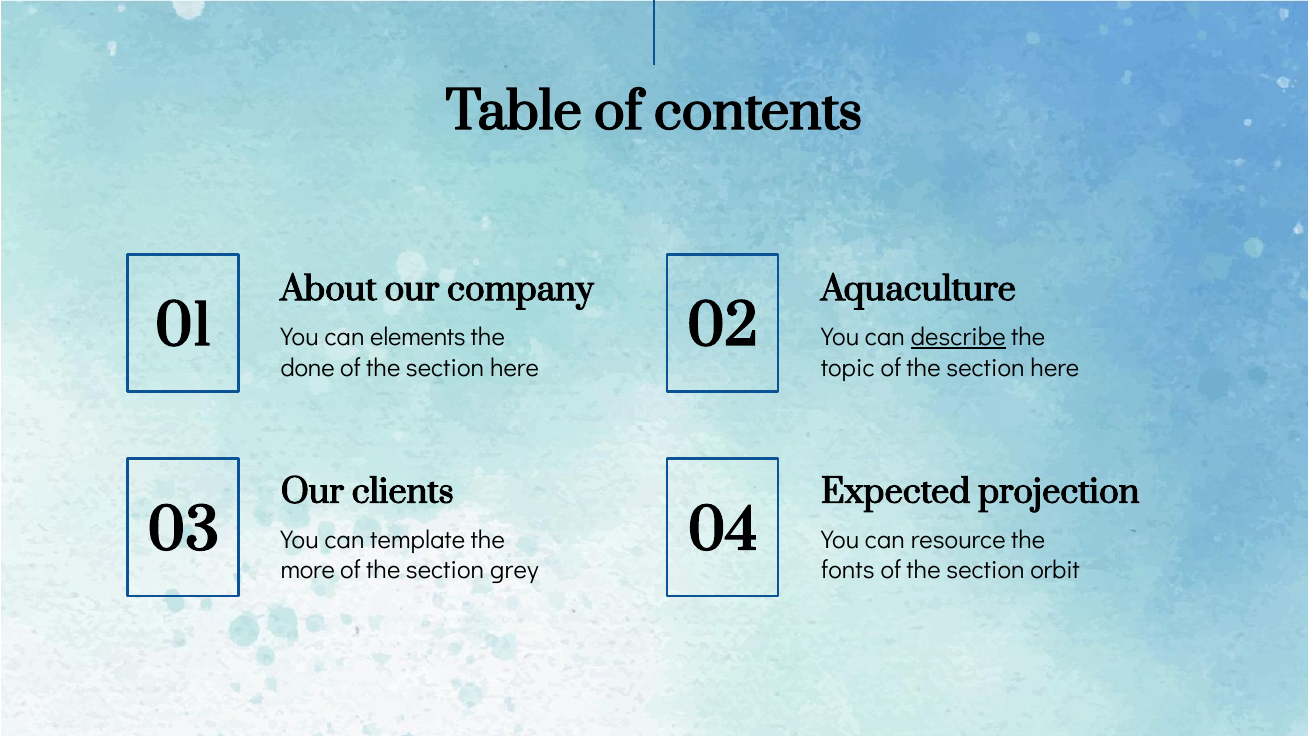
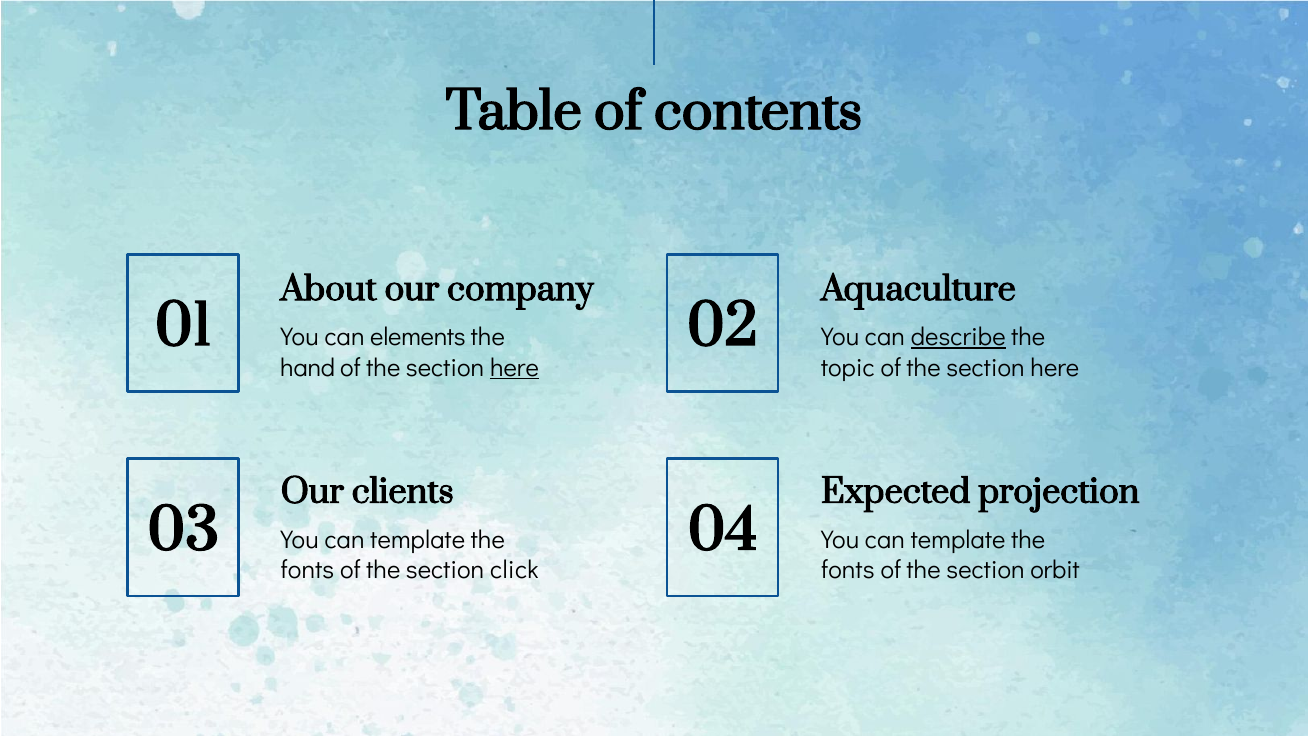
done: done -> hand
here at (514, 368) underline: none -> present
04 You can resource: resource -> template
more at (308, 570): more -> fonts
grey: grey -> click
